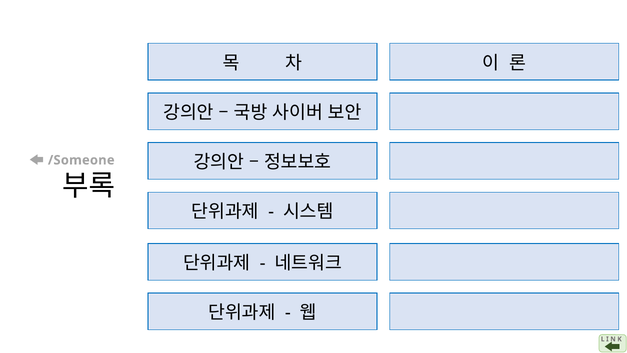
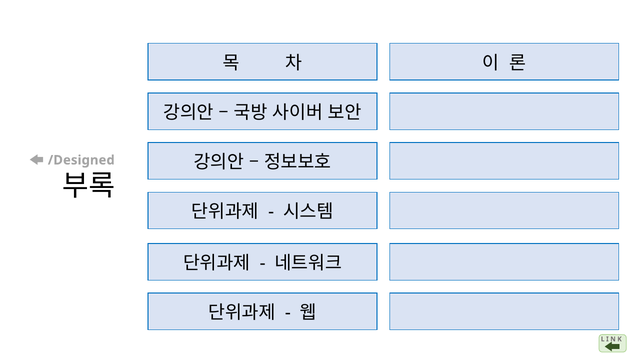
/Someone: /Someone -> /Designed
